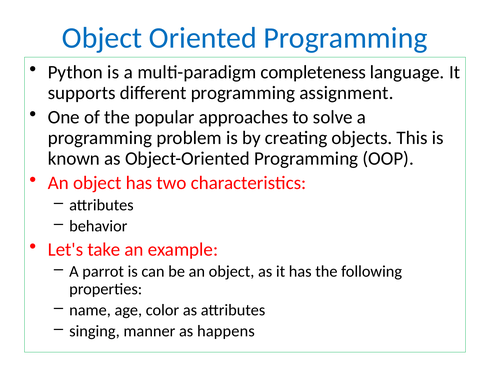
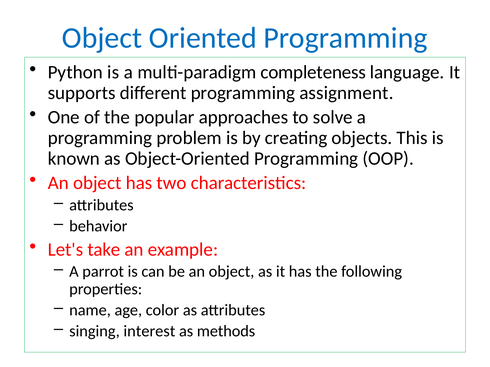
manner: manner -> interest
happens: happens -> methods
